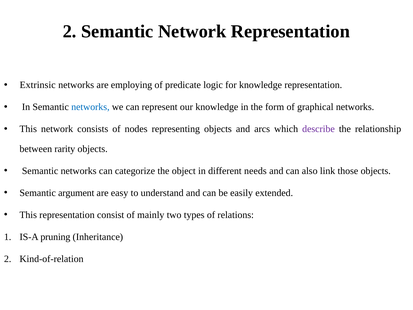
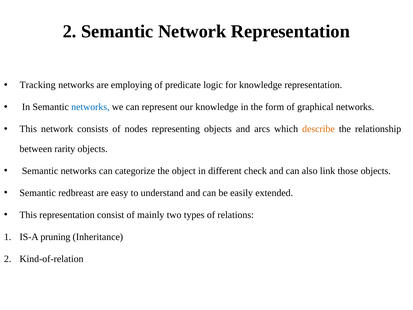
Extrinsic: Extrinsic -> Tracking
describe colour: purple -> orange
needs: needs -> check
argument: argument -> redbreast
